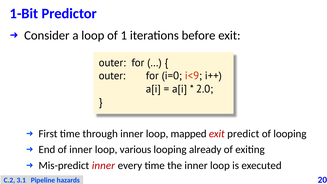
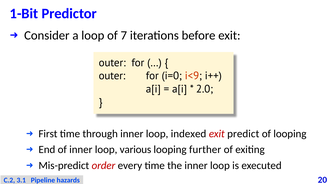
1: 1 -> 7
mapped: mapped -> indexed
already: already -> further
Mis-predict inner: inner -> order
